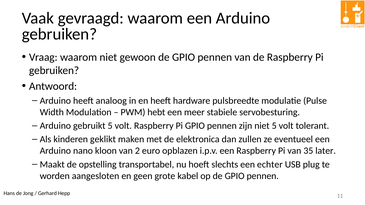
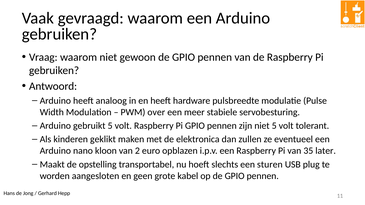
hebt: hebt -> over
echter: echter -> sturen
